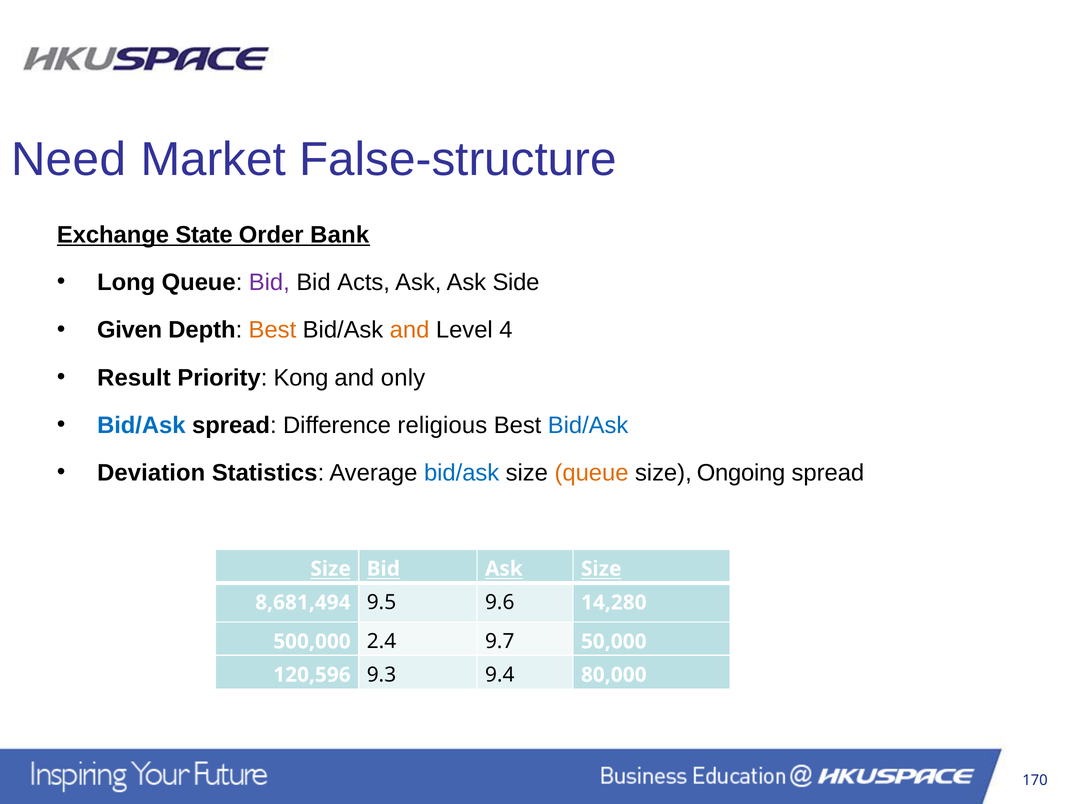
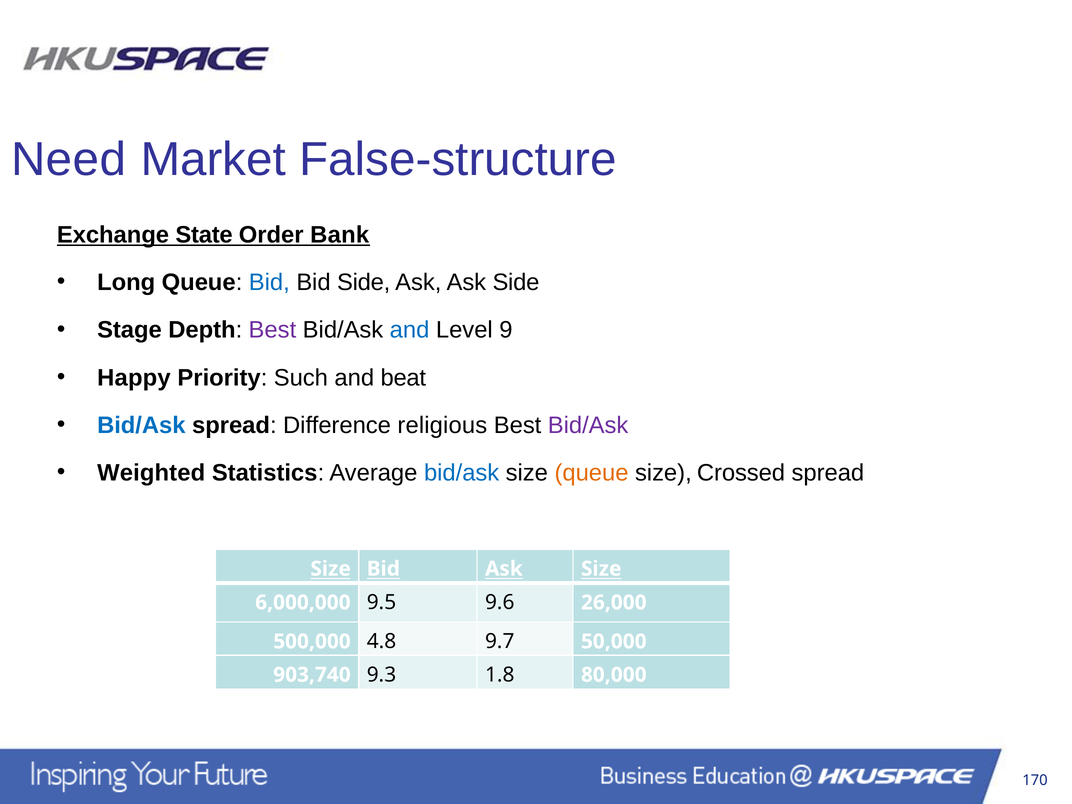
Bid at (269, 282) colour: purple -> blue
Bid Acts: Acts -> Side
Given: Given -> Stage
Best at (272, 330) colour: orange -> purple
and at (410, 330) colour: orange -> blue
4: 4 -> 9
Result: Result -> Happy
Kong: Kong -> Such
only: only -> beat
Bid/Ask at (588, 425) colour: blue -> purple
Deviation: Deviation -> Weighted
Ongoing: Ongoing -> Crossed
8,681,494: 8,681,494 -> 6,000,000
14,280: 14,280 -> 26,000
2.4: 2.4 -> 4.8
120,596: 120,596 -> 903,740
9.4: 9.4 -> 1.8
